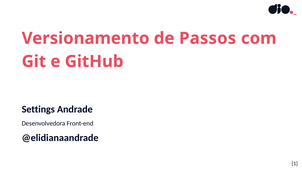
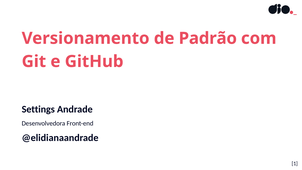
Passos: Passos -> Padrão
